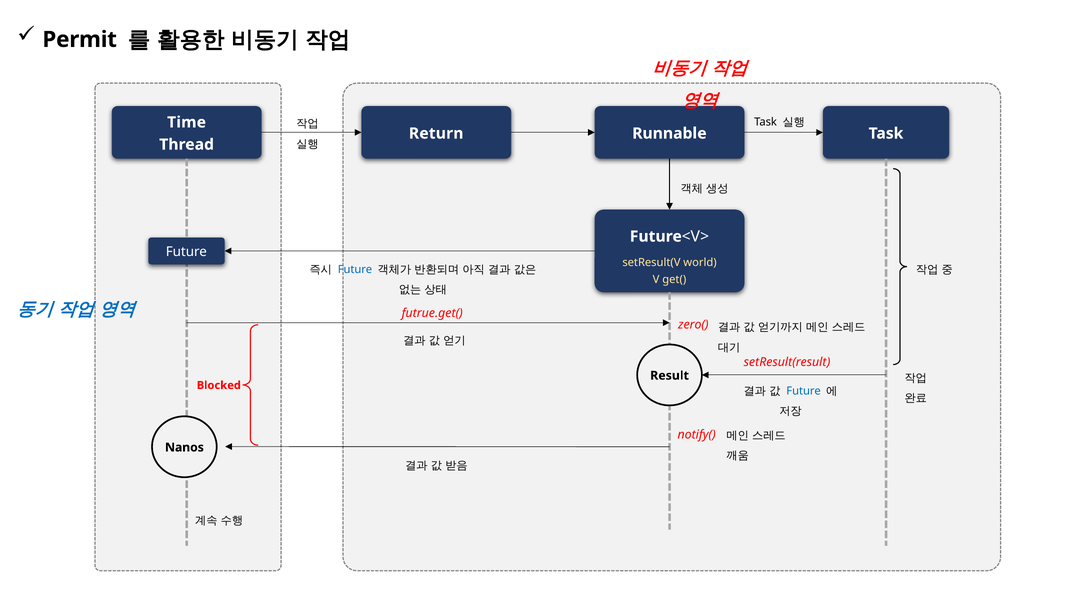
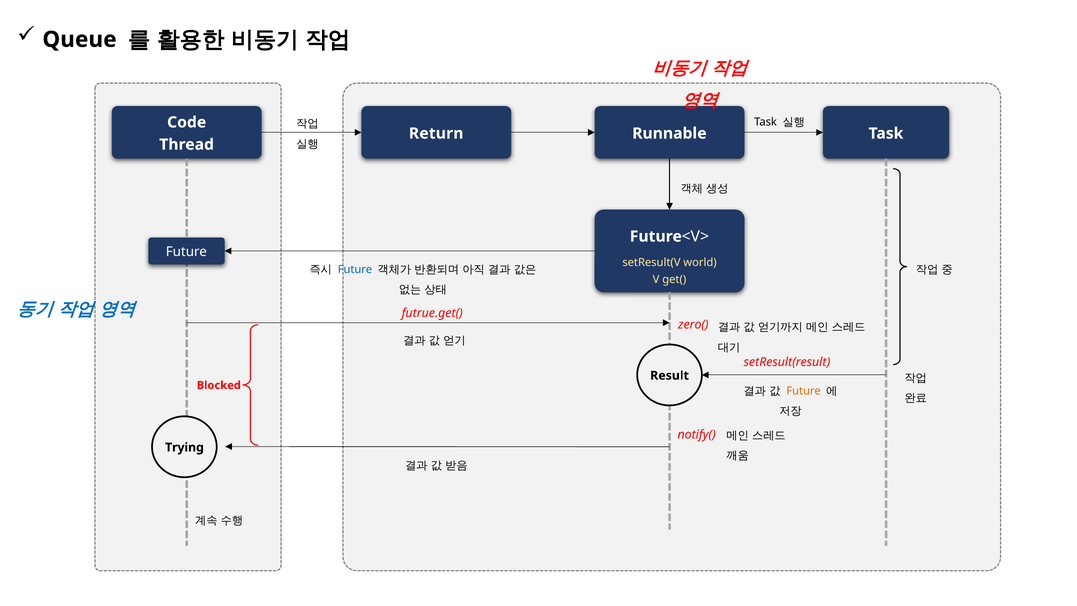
Permit: Permit -> Queue
Time: Time -> Code
Future at (804, 391) colour: blue -> orange
Nanos: Nanos -> Trying
